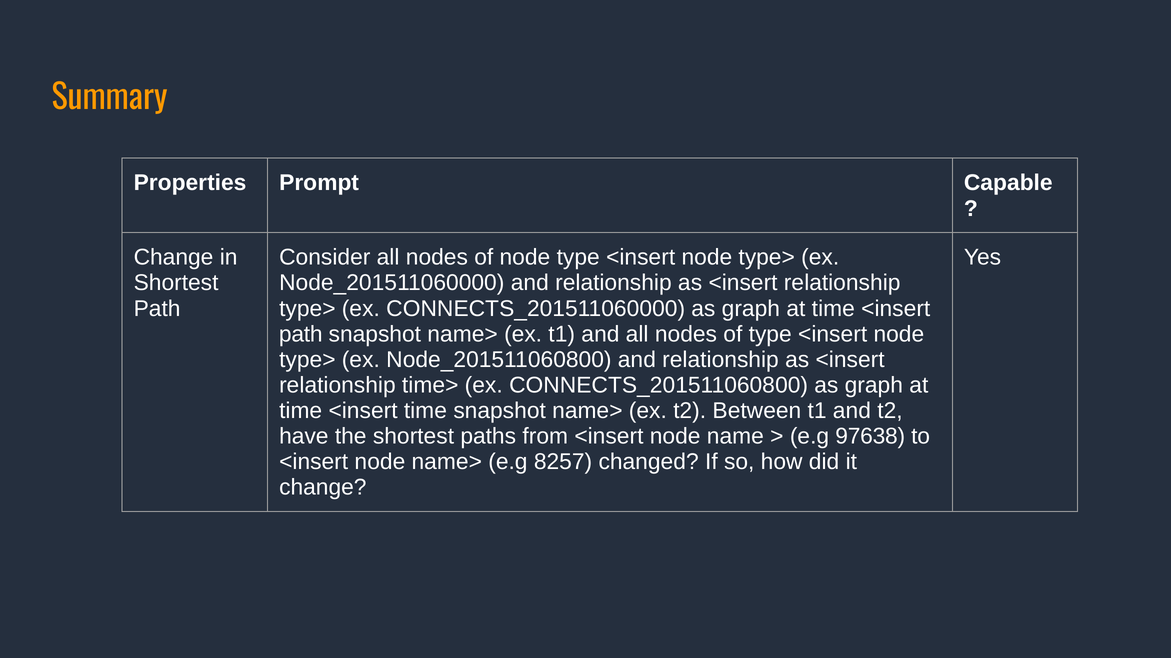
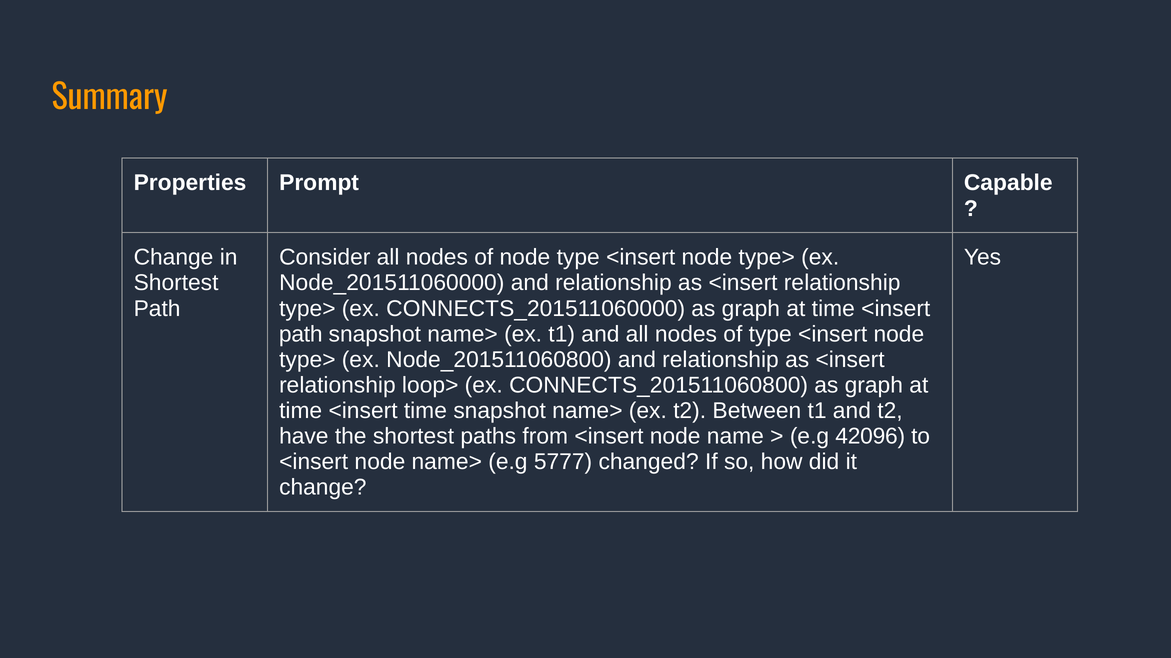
time>: time> -> loop>
97638: 97638 -> 42096
8257: 8257 -> 5777
